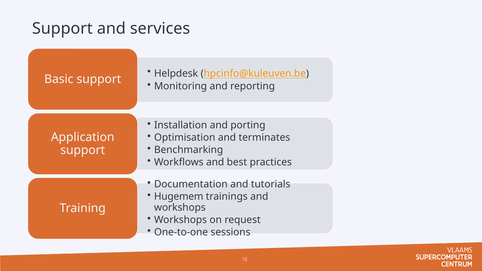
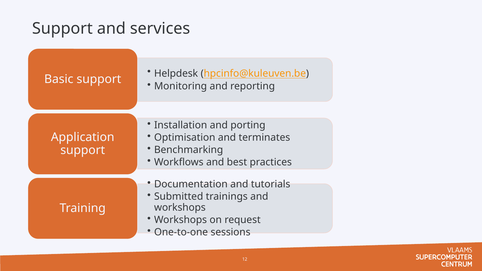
Hugemem: Hugemem -> Submitted
